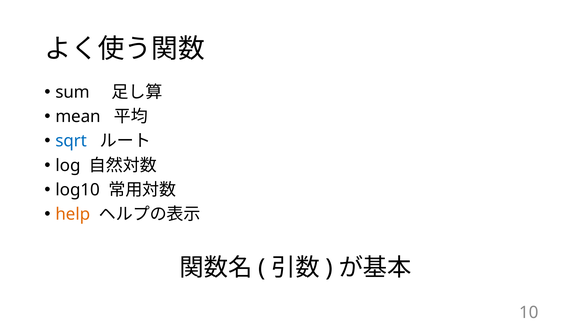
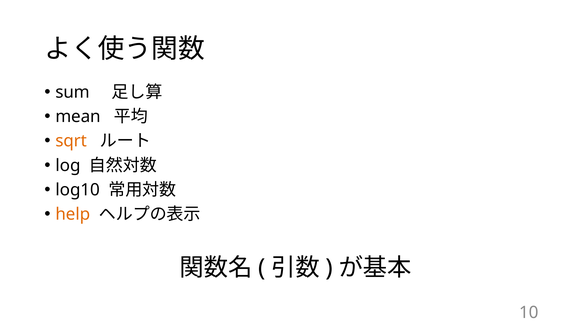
sqrt colour: blue -> orange
